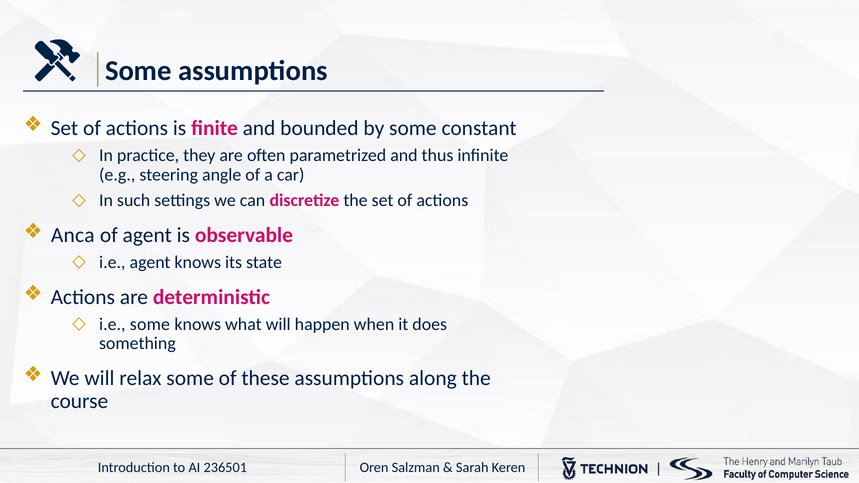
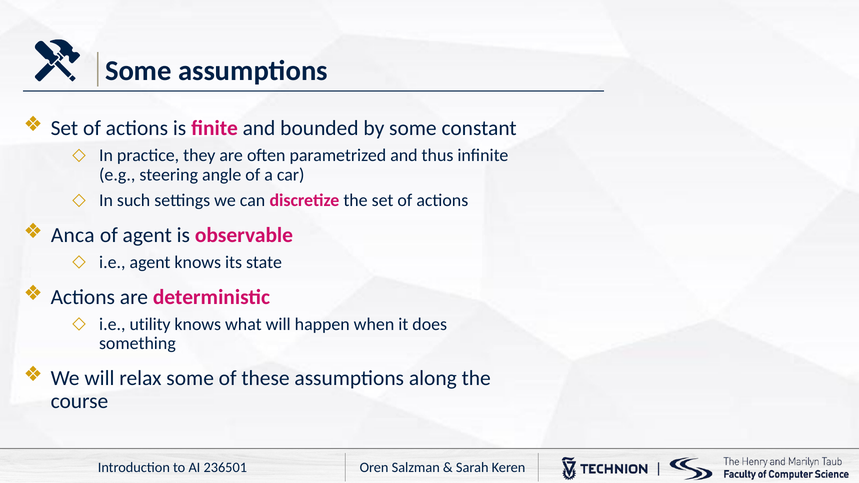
i.e some: some -> utility
